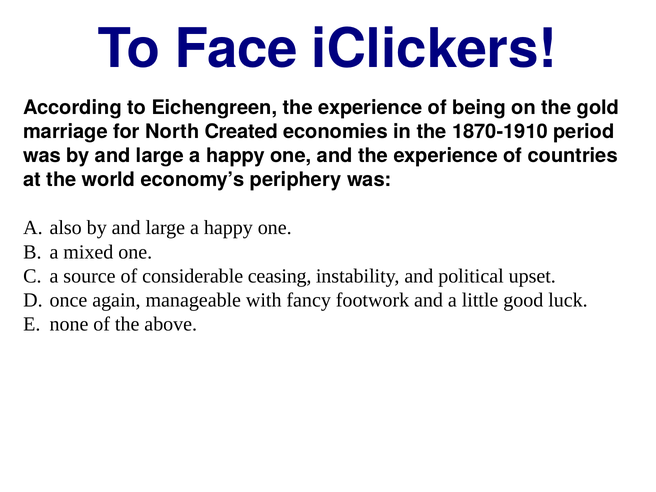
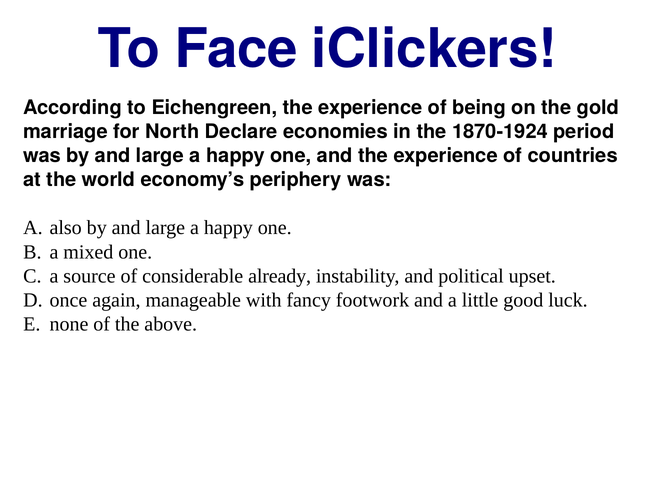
Created: Created -> Declare
1870-1910: 1870-1910 -> 1870-1924
ceasing: ceasing -> already
